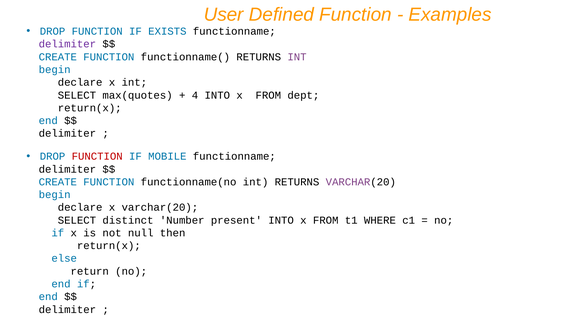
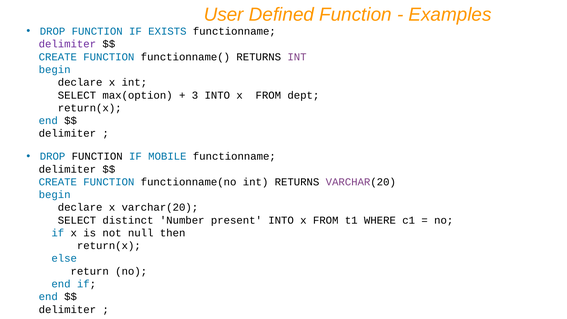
max(quotes: max(quotes -> max(option
4: 4 -> 3
FUNCTION at (97, 156) colour: red -> black
